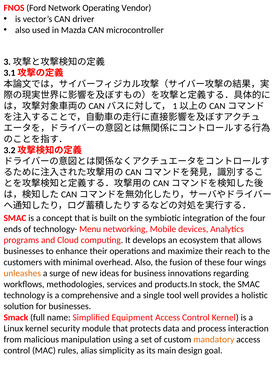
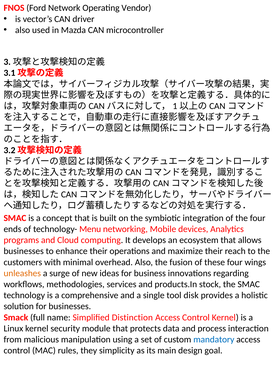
well: well -> disk
Equipment: Equipment -> Distinction
mandatory colour: orange -> blue
alias: alias -> they
